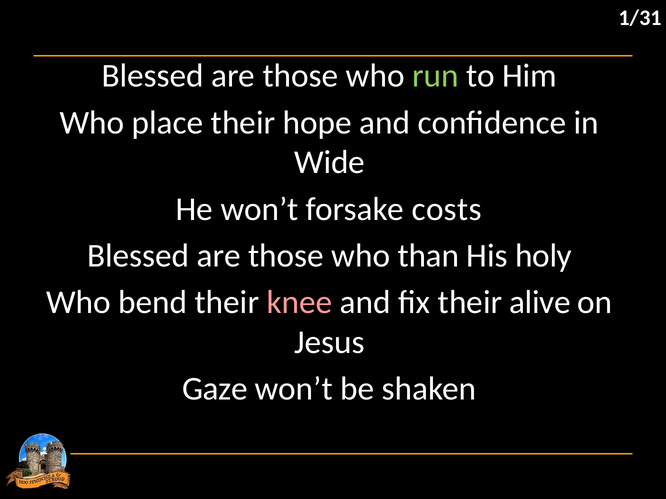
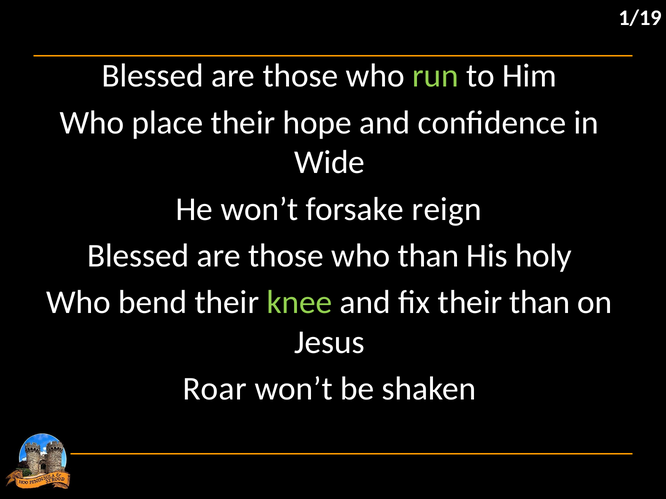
1/31: 1/31 -> 1/19
costs: costs -> reign
knee colour: pink -> light green
their alive: alive -> than
Gaze: Gaze -> Roar
